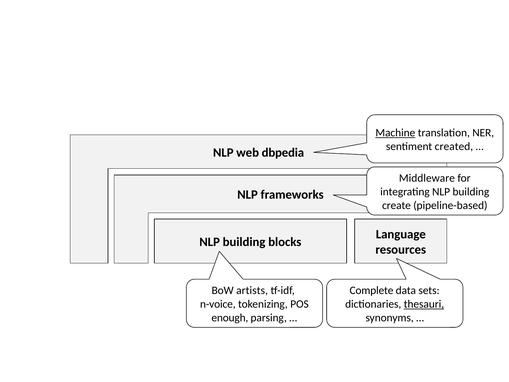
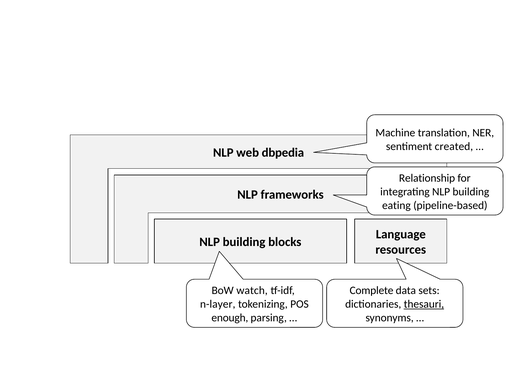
Machine underline: present -> none
Middleware: Middleware -> Relationship
create: create -> eating
artists: artists -> watch
n-voice: n-voice -> n-layer
